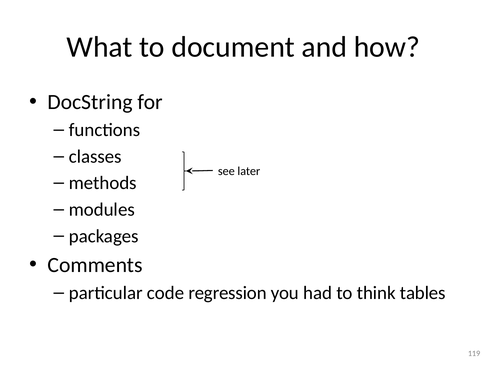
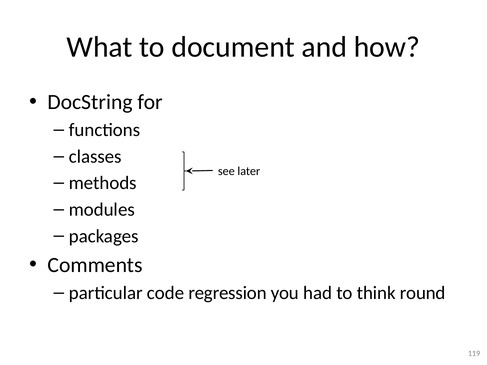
tables: tables -> round
